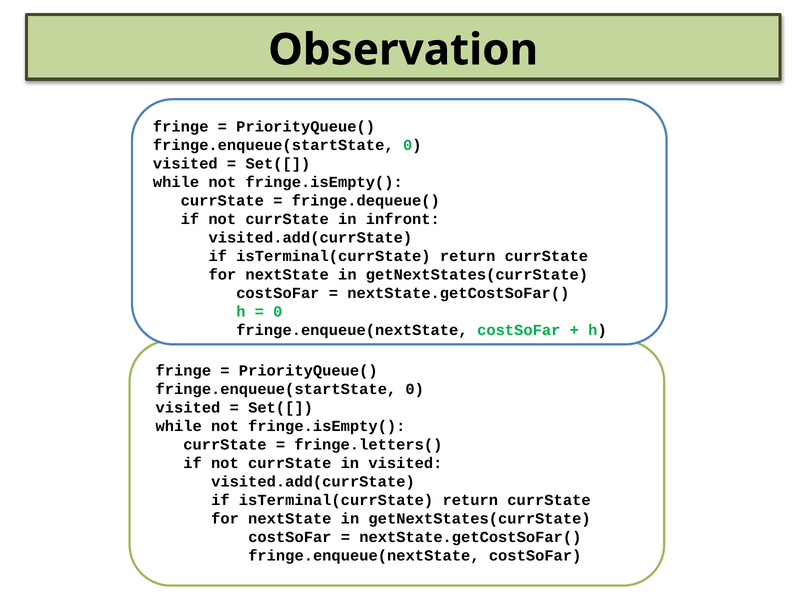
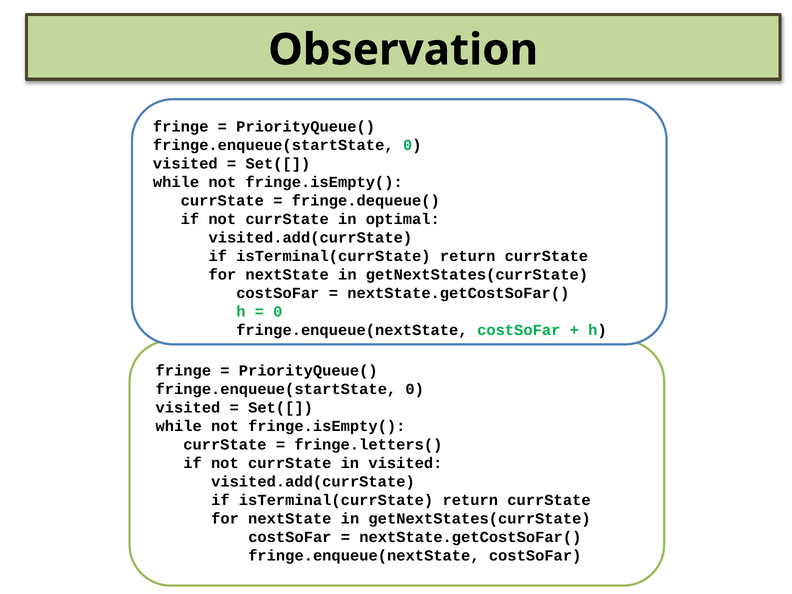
infront: infront -> optimal
